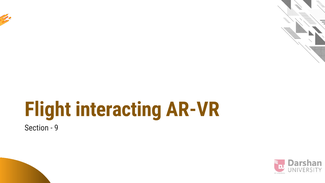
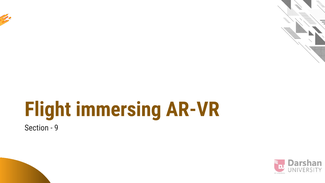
interacting: interacting -> immersing
